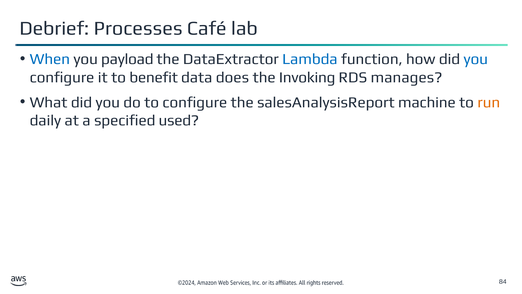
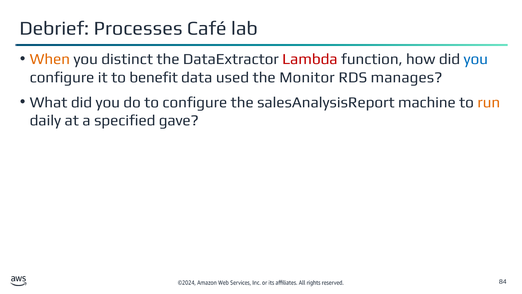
When colour: blue -> orange
payload: payload -> distinct
Lambda colour: blue -> red
does: does -> used
Invoking: Invoking -> Monitor
used: used -> gave
